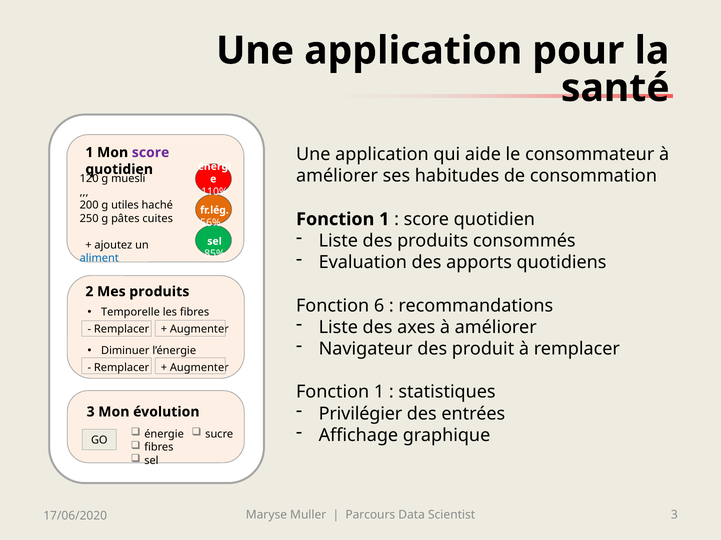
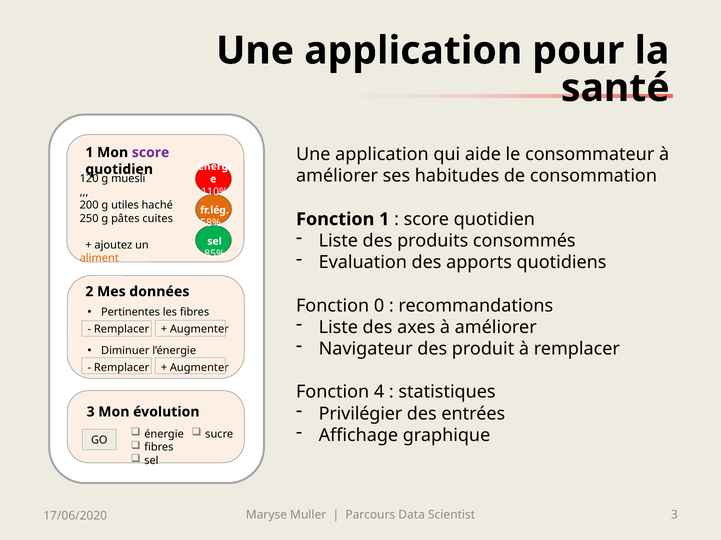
56%: 56% -> 58%
aliment colour: blue -> orange
Mes produits: produits -> données
6: 6 -> 0
Temporelle: Temporelle -> Pertinentes
1 at (379, 393): 1 -> 4
